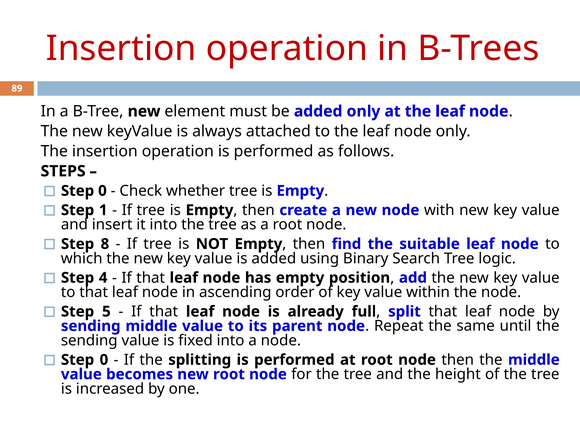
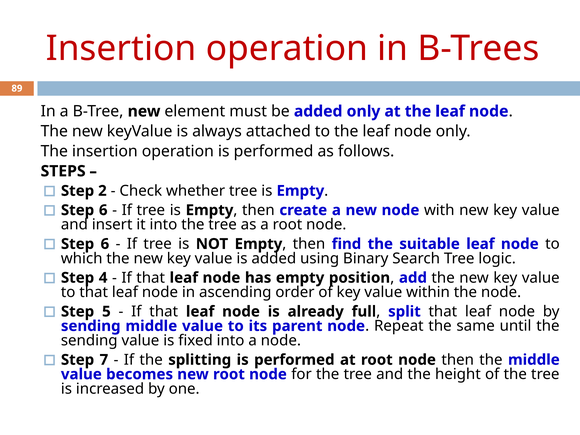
0 at (102, 191): 0 -> 2
1 at (103, 210): 1 -> 6
8 at (105, 244): 8 -> 6
0 at (104, 360): 0 -> 7
